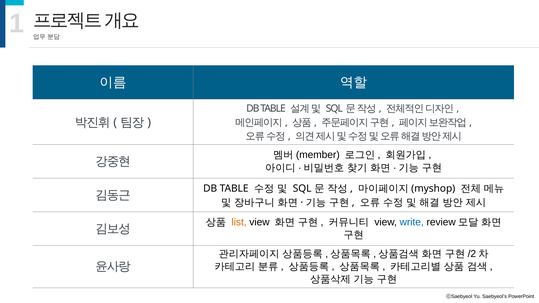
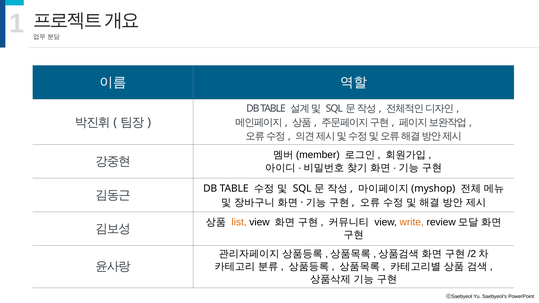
write colour: blue -> orange
